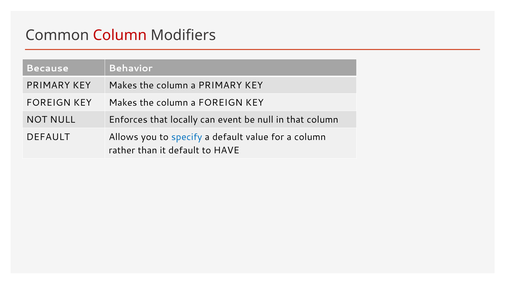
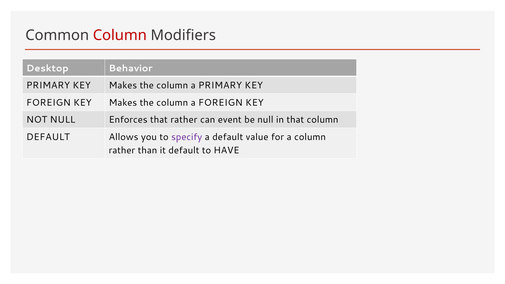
Because: Because -> Desktop
that locally: locally -> rather
specify colour: blue -> purple
